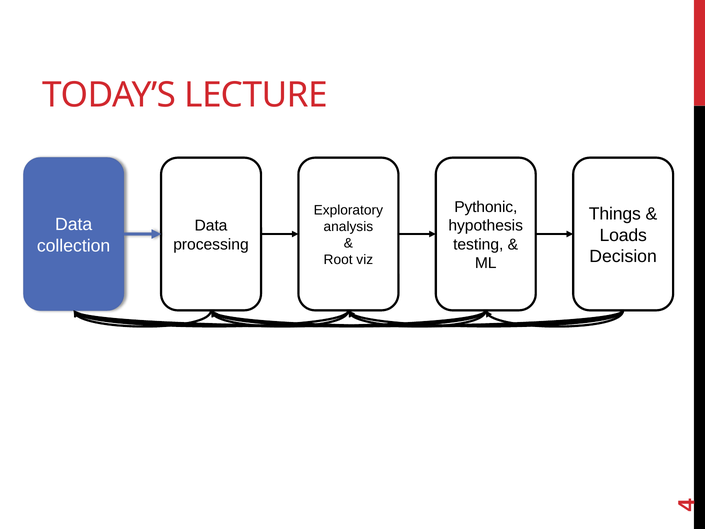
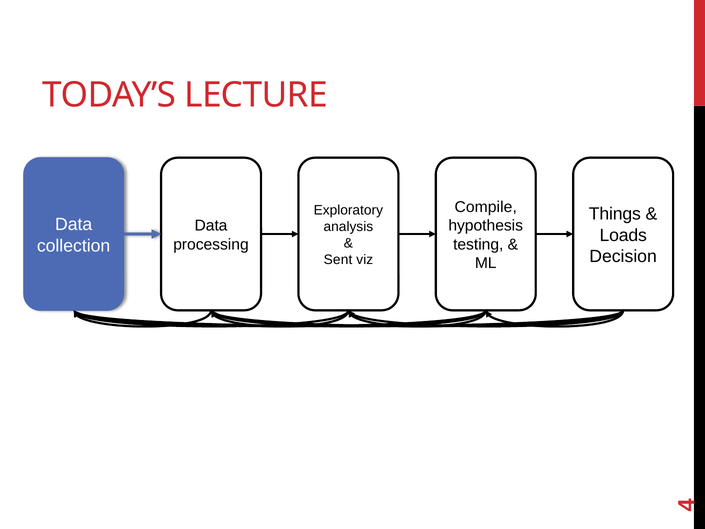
Pythonic: Pythonic -> Compile
Root: Root -> Sent
